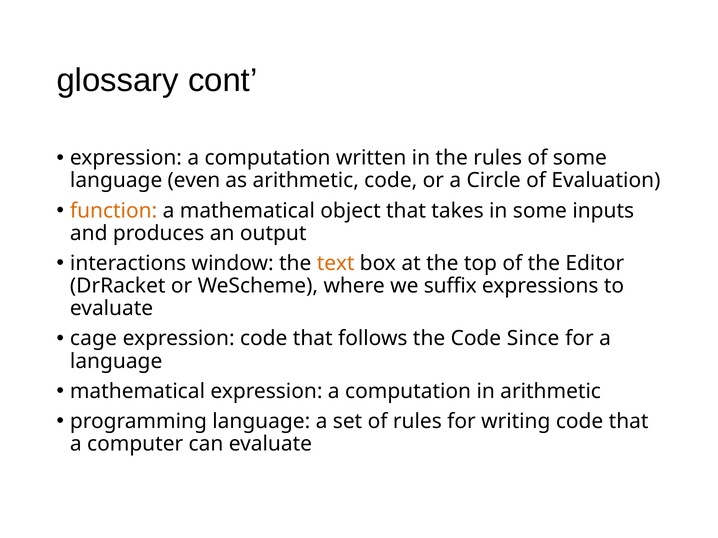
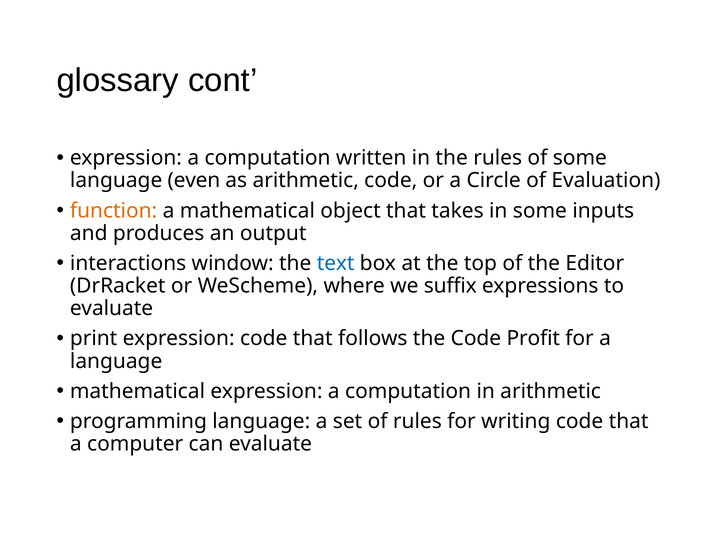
text colour: orange -> blue
cage: cage -> print
Since: Since -> Profit
